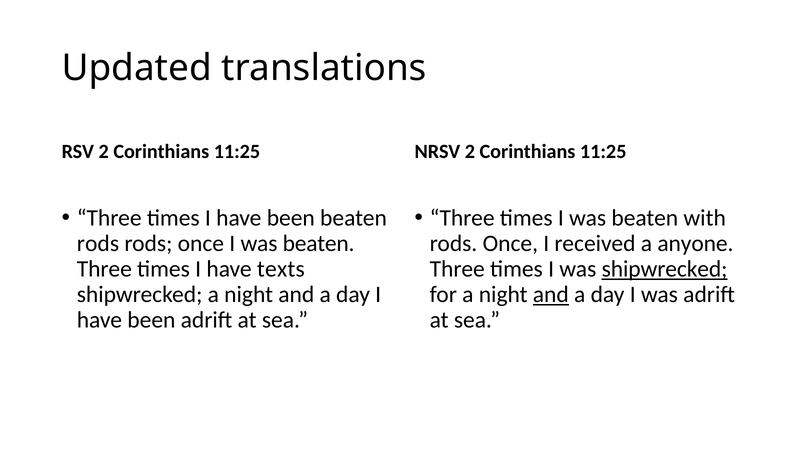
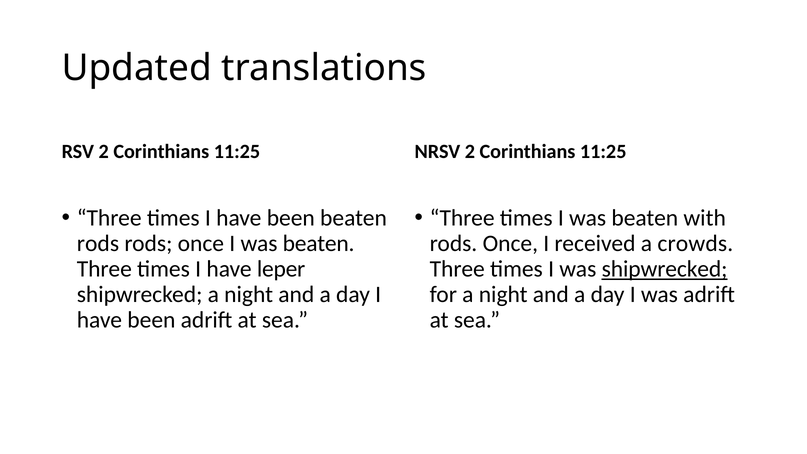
anyone: anyone -> crowds
texts: texts -> leper
and at (551, 294) underline: present -> none
